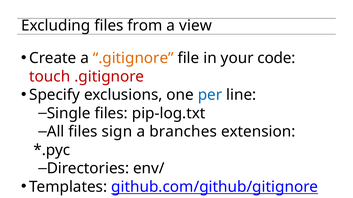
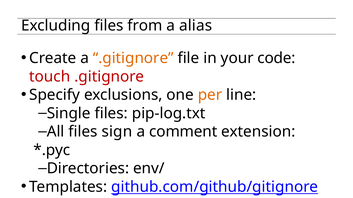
view: view -> alias
per colour: blue -> orange
branches: branches -> comment
